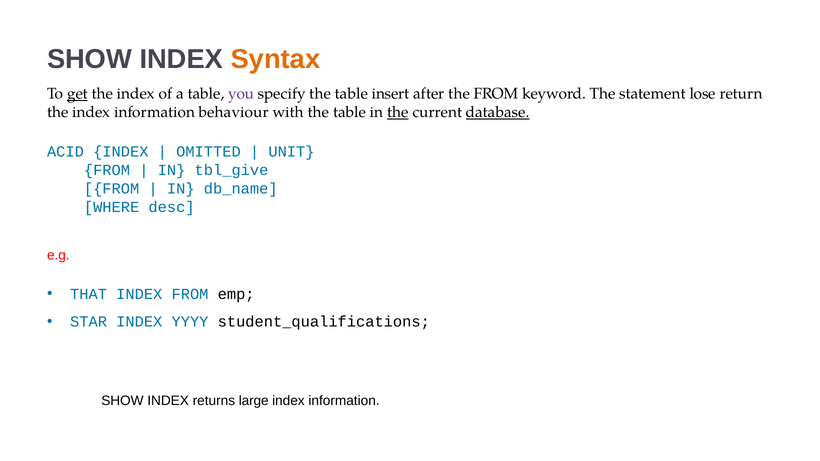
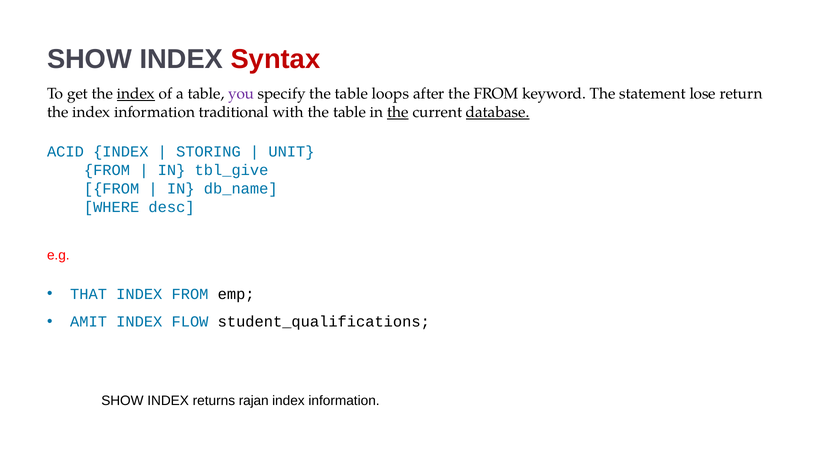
Syntax colour: orange -> red
get underline: present -> none
index at (136, 94) underline: none -> present
insert: insert -> loops
behaviour: behaviour -> traditional
OMITTED: OMITTED -> STORING
STAR: STAR -> AMIT
YYYY: YYYY -> FLOW
large: large -> rajan
